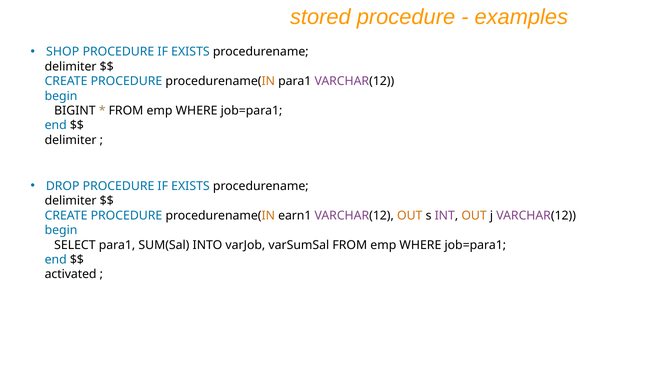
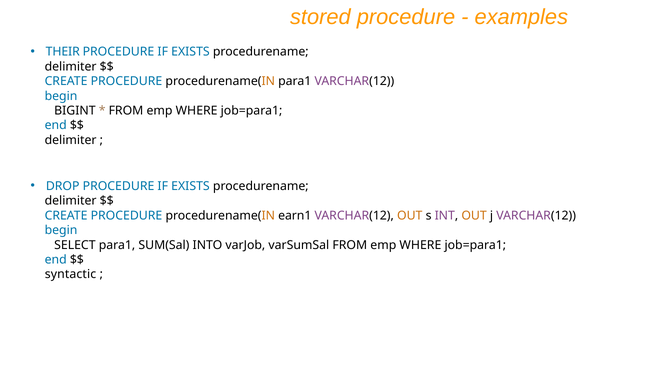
SHOP: SHOP -> THEIR
activated: activated -> syntactic
